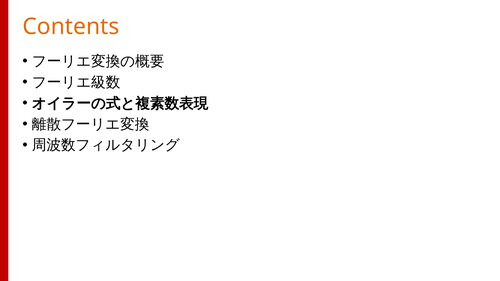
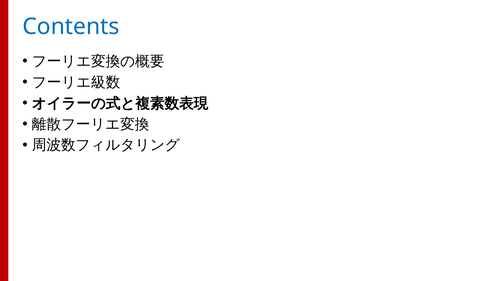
Contents colour: orange -> blue
